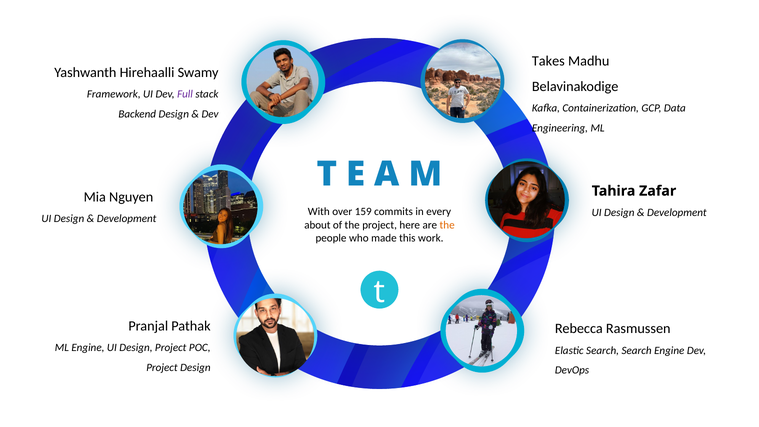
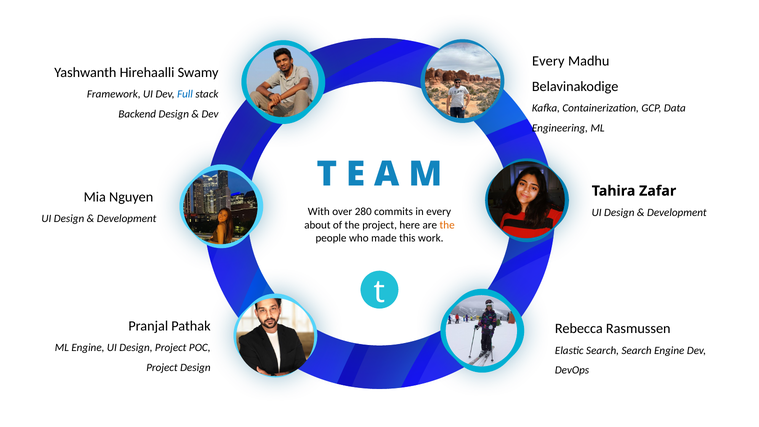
Takes at (548, 61): Takes -> Every
Full colour: purple -> blue
159: 159 -> 280
